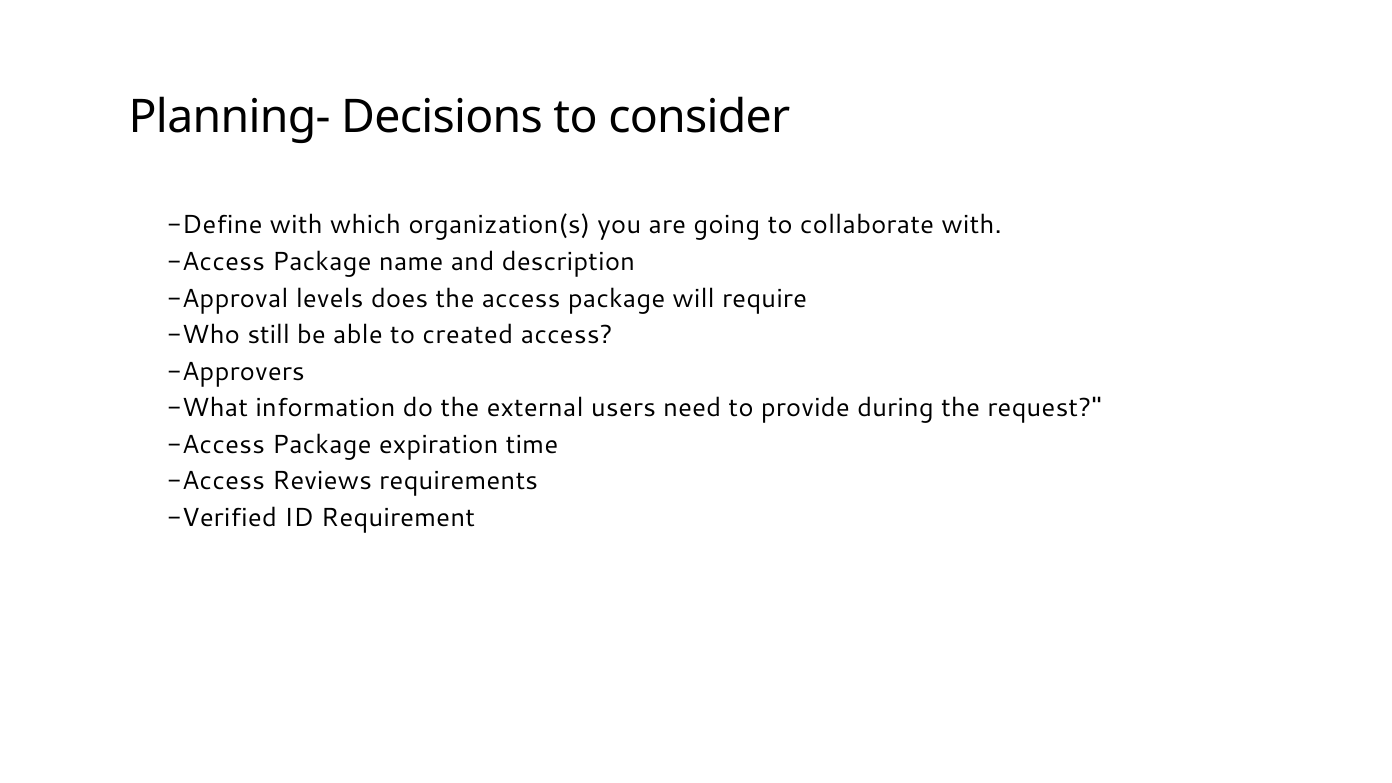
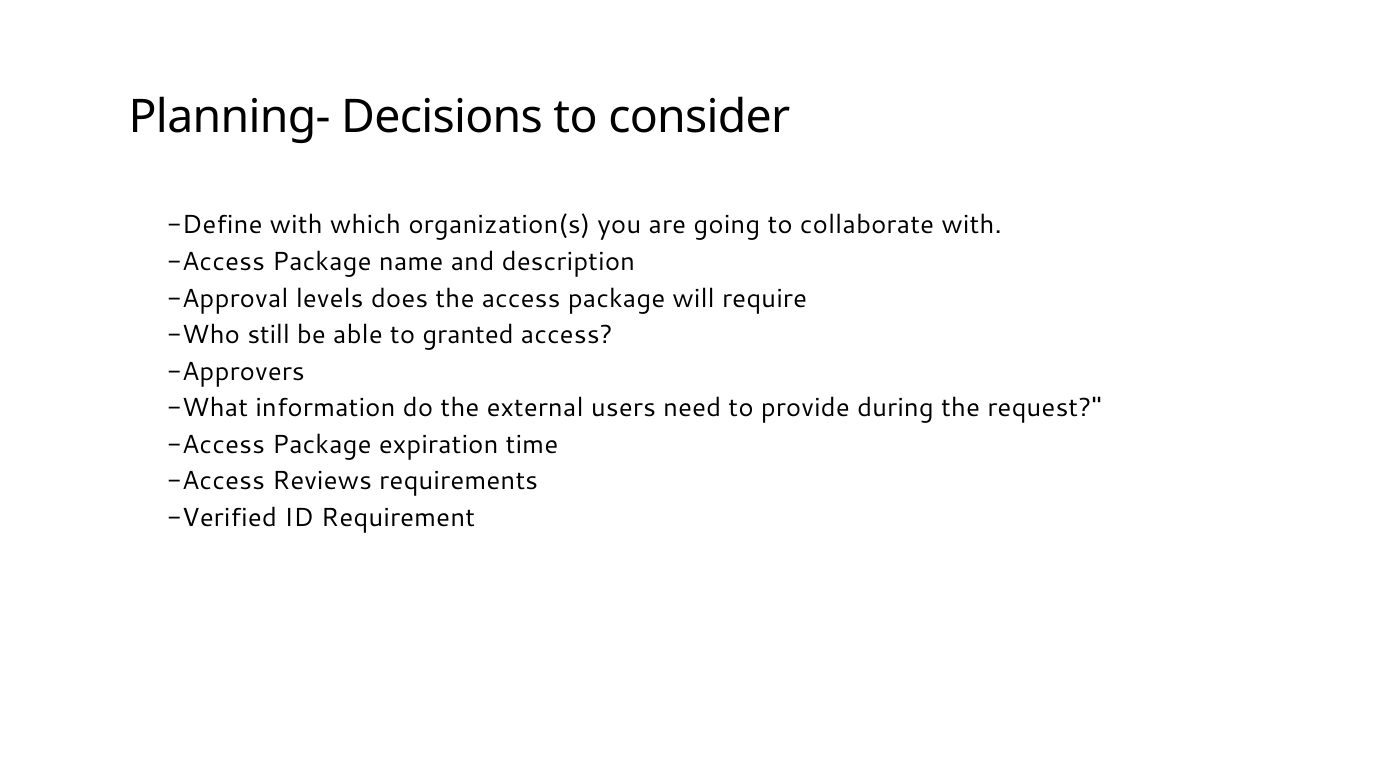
created: created -> granted
